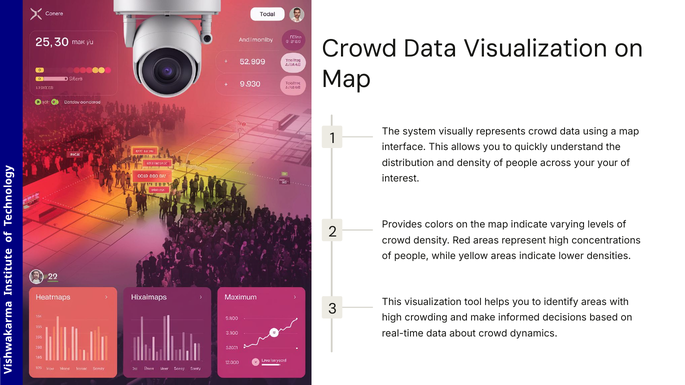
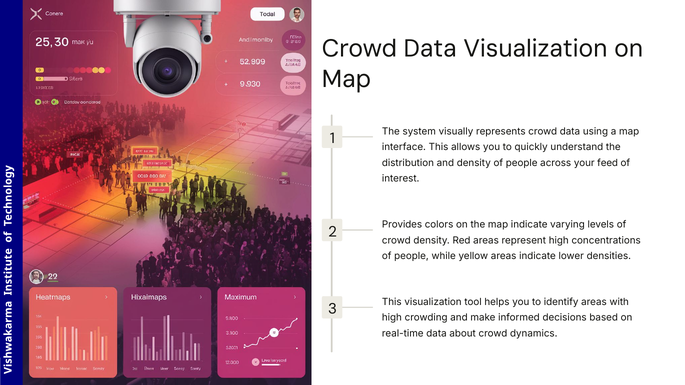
your your: your -> feed
